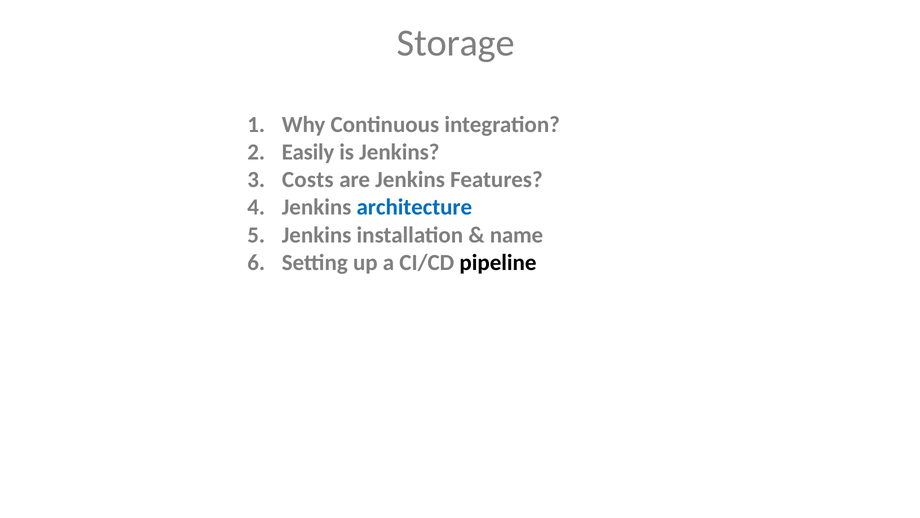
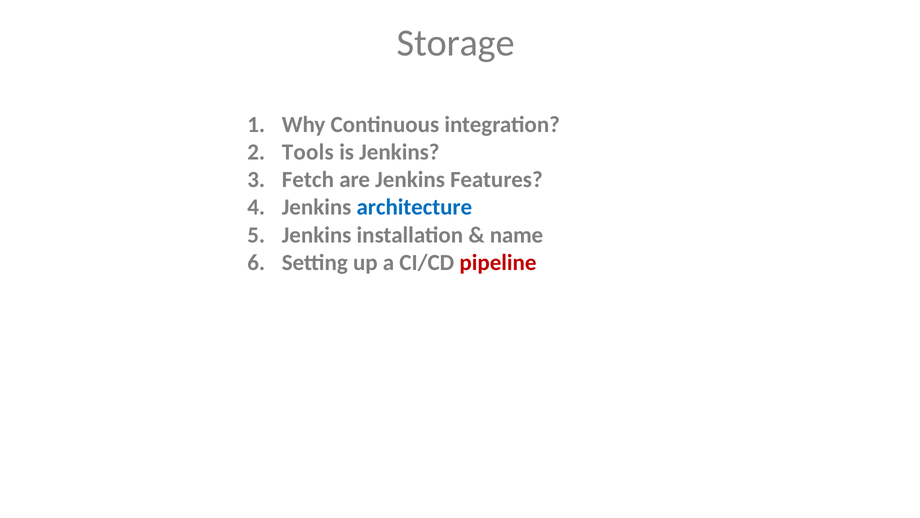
Easily: Easily -> Tools
Costs: Costs -> Fetch
pipeline colour: black -> red
